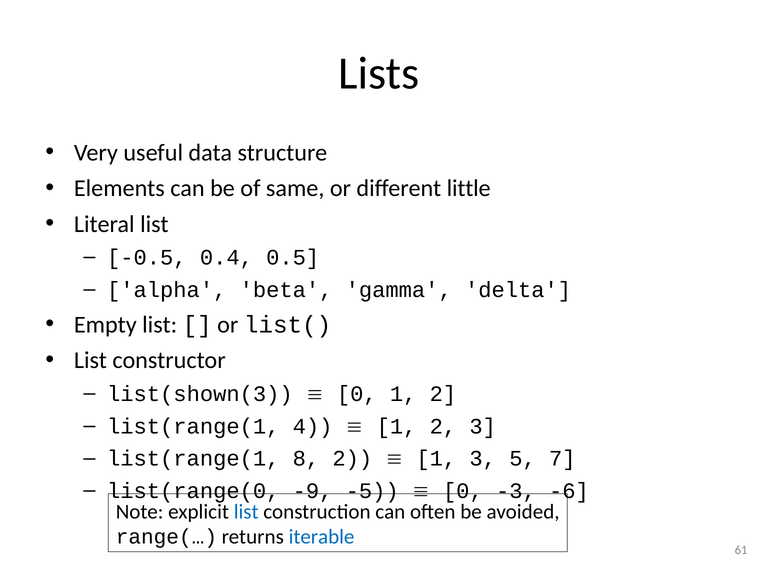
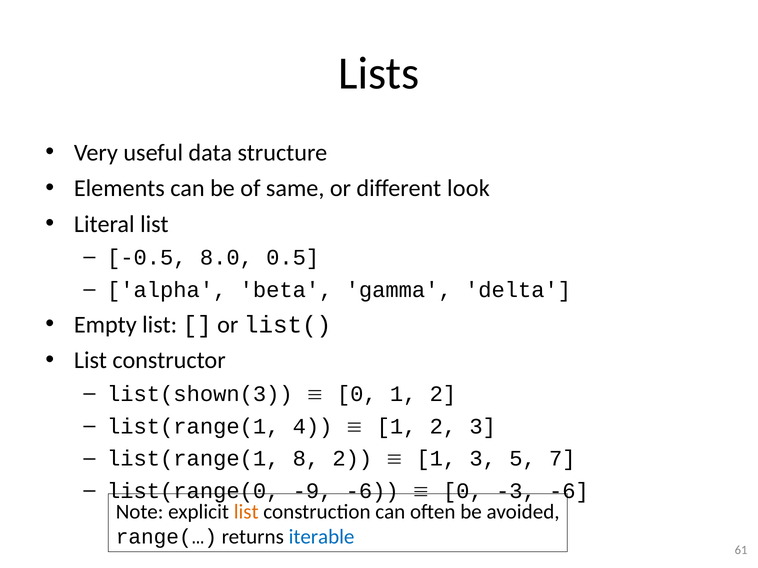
little: little -> look
0.4: 0.4 -> 8.0
-9 -5: -5 -> -6
list at (246, 512) colour: blue -> orange
